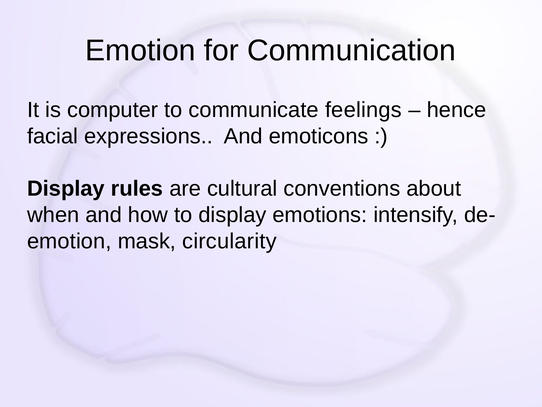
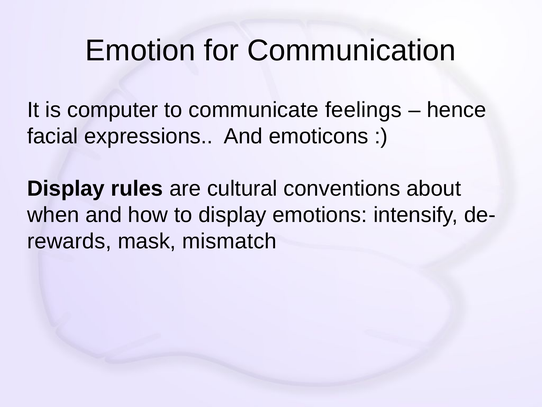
emotion at (69, 241): emotion -> rewards
circularity: circularity -> mismatch
